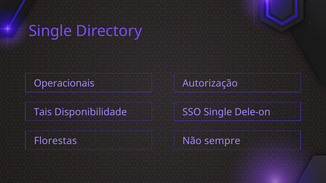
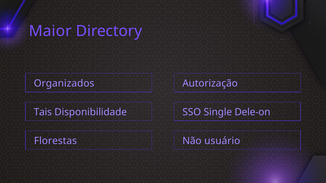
Single at (50, 31): Single -> Maior
Operacionais: Operacionais -> Organizados
sempre: sempre -> usuário
